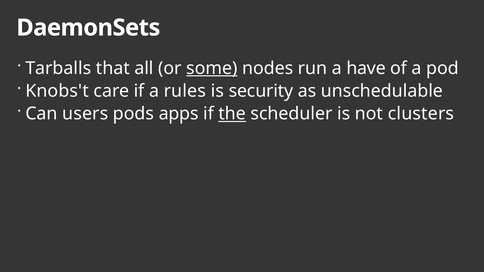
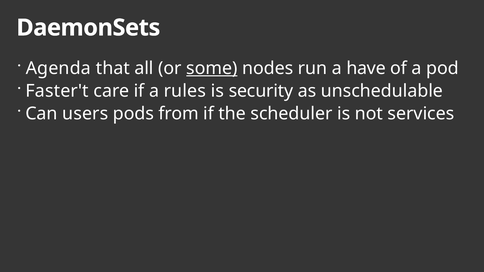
Tarballs: Tarballs -> Agenda
Knobs't: Knobs't -> Faster't
apps: apps -> from
the underline: present -> none
clusters: clusters -> services
